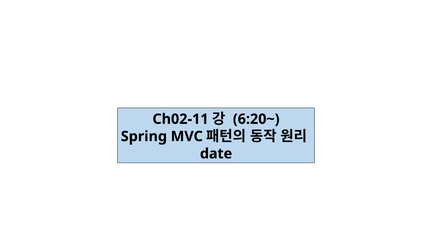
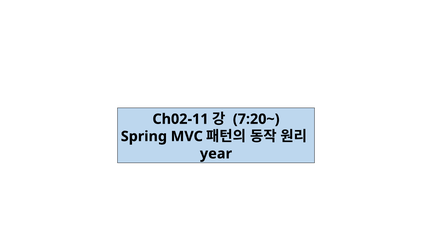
6:20~: 6:20~ -> 7:20~
date: date -> year
